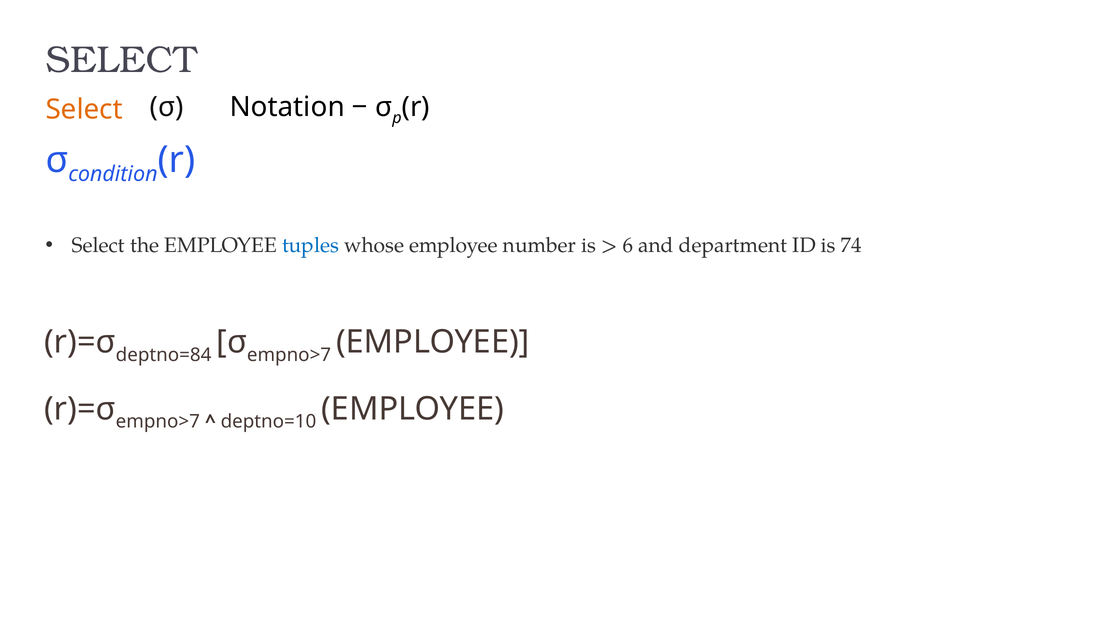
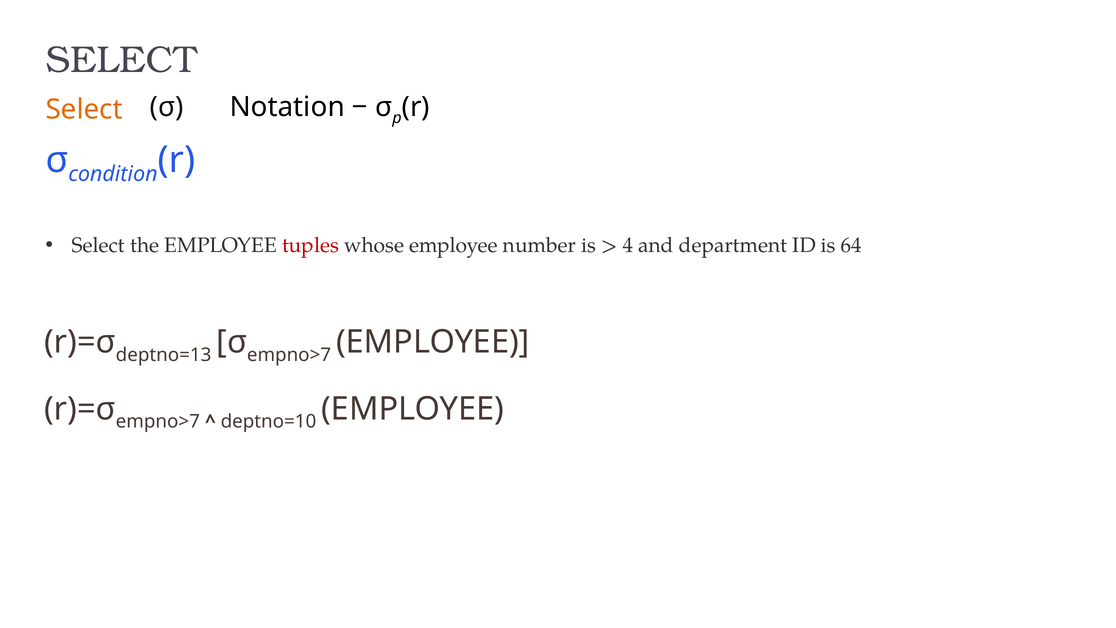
tuples colour: blue -> red
6: 6 -> 4
74: 74 -> 64
deptno=84: deptno=84 -> deptno=13
